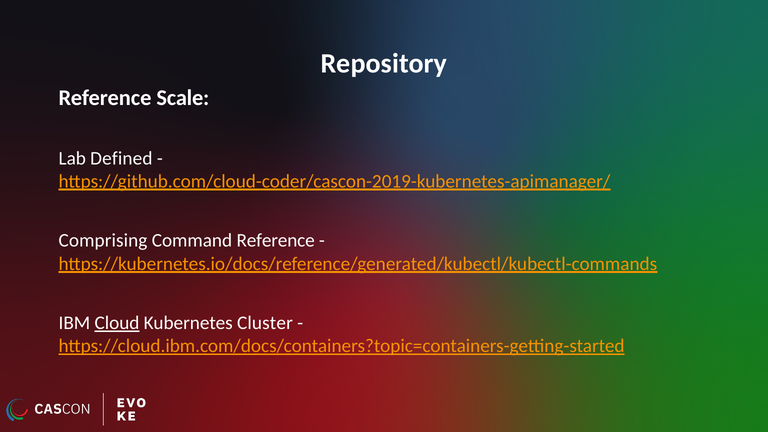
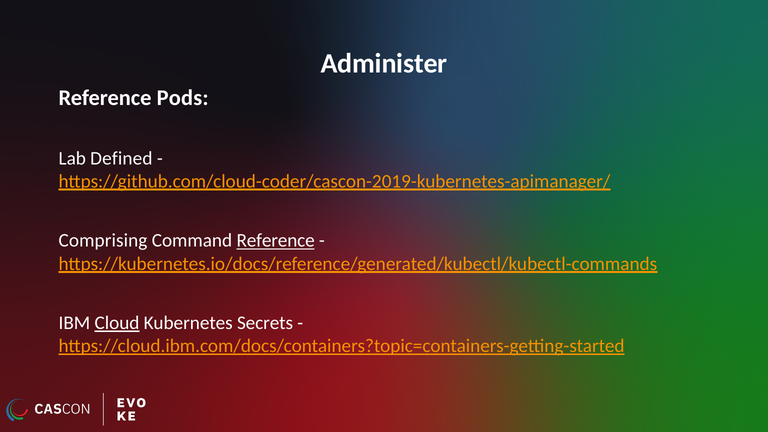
Repository: Repository -> Administer
Scale: Scale -> Pods
Reference at (276, 241) underline: none -> present
Cluster: Cluster -> Secrets
